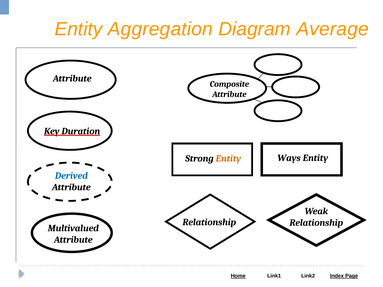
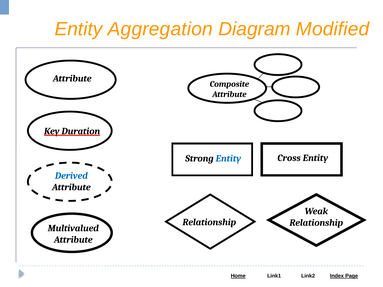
Average: Average -> Modified
Ways: Ways -> Cross
Entity at (228, 159) colour: orange -> blue
